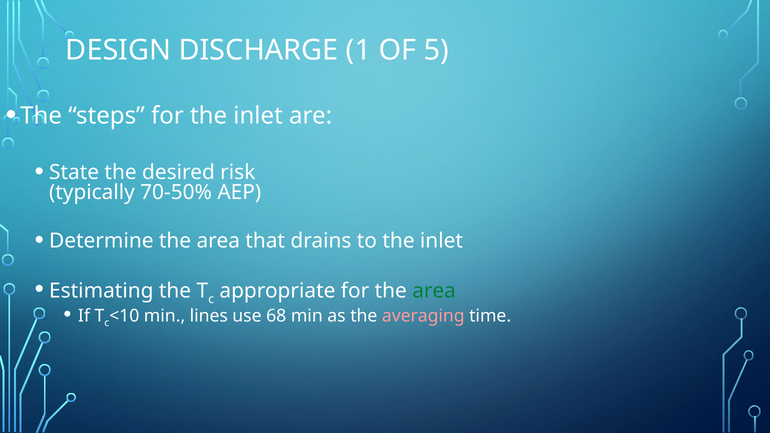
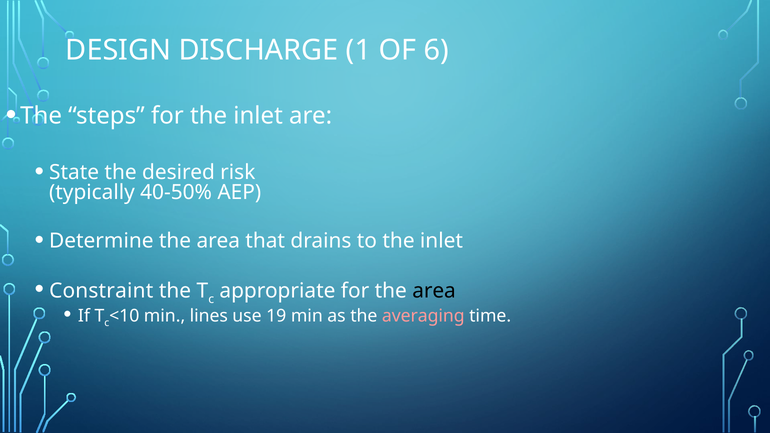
5: 5 -> 6
70-50%: 70-50% -> 40-50%
Estimating: Estimating -> Constraint
area at (434, 291) colour: green -> black
68: 68 -> 19
